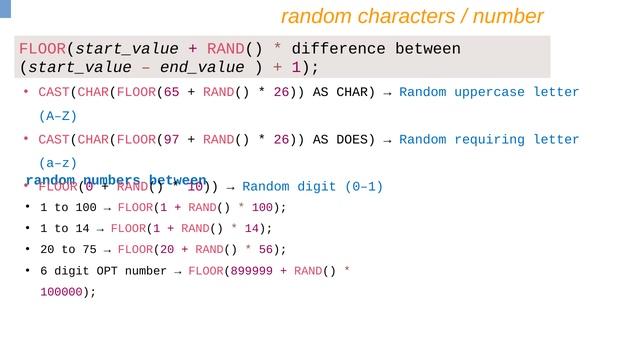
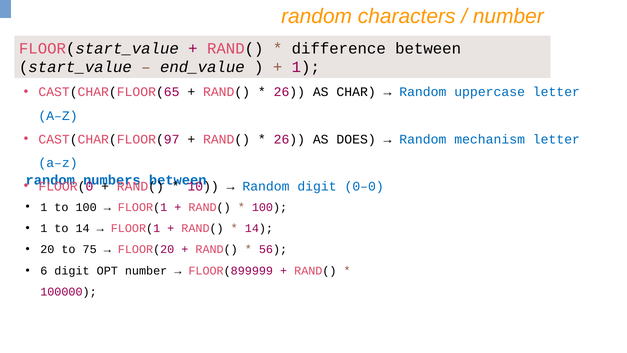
requiring: requiring -> mechanism
0–1: 0–1 -> 0–0
